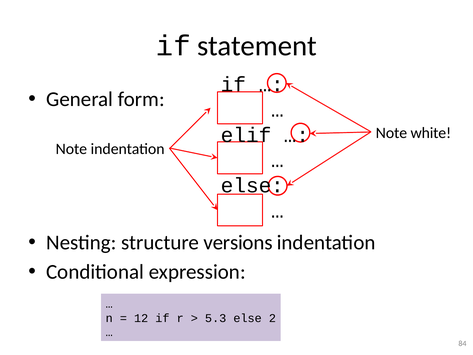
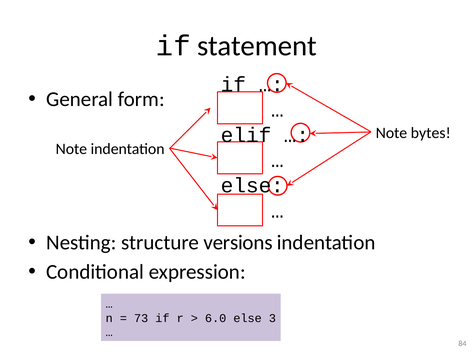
white: white -> bytes
12: 12 -> 73
5.3: 5.3 -> 6.0
2: 2 -> 3
